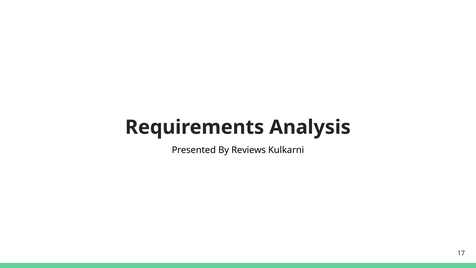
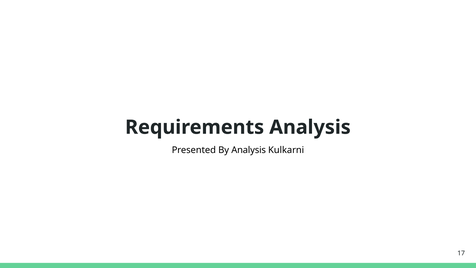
By Reviews: Reviews -> Analysis
